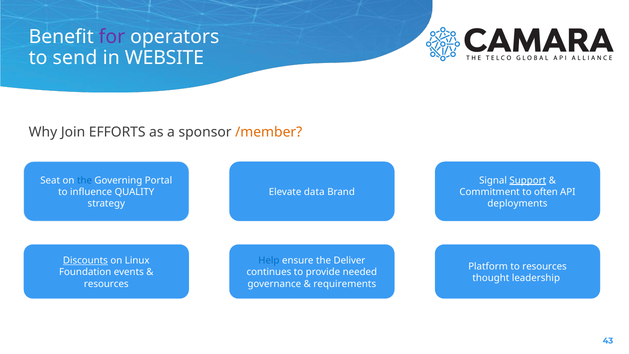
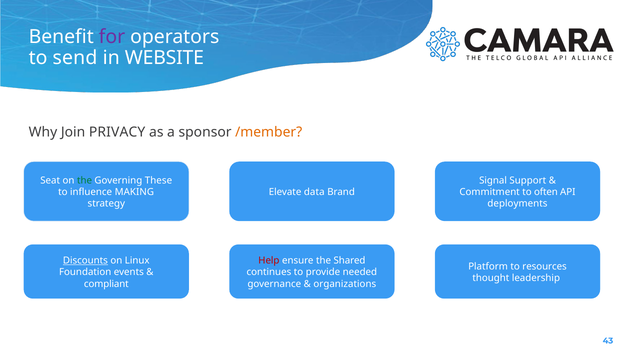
EFFORTS: EFFORTS -> PRIVACY
the at (85, 180) colour: blue -> green
Portal: Portal -> These
Support underline: present -> none
QUALITY: QUALITY -> MAKING
Help colour: blue -> red
Deliver: Deliver -> Shared
resources at (106, 284): resources -> compliant
requirements: requirements -> organizations
